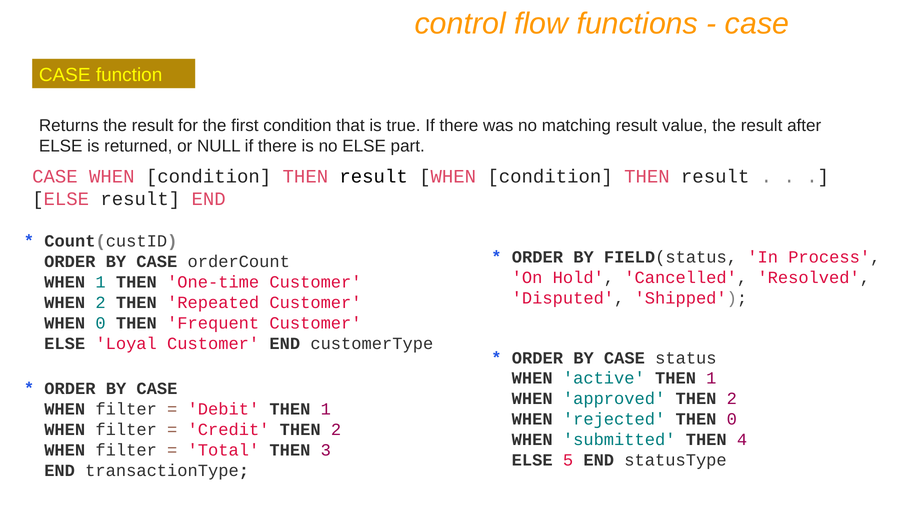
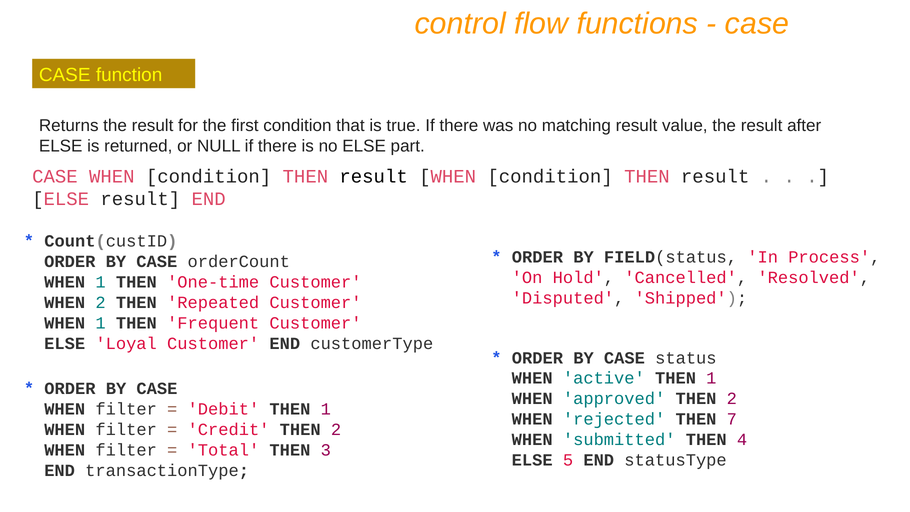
0 at (101, 323): 0 -> 1
THEN 0: 0 -> 7
